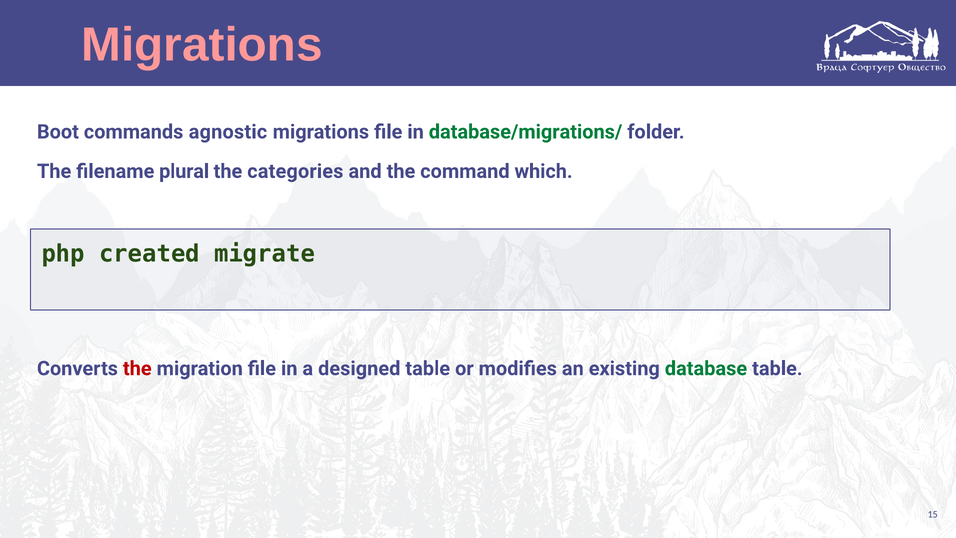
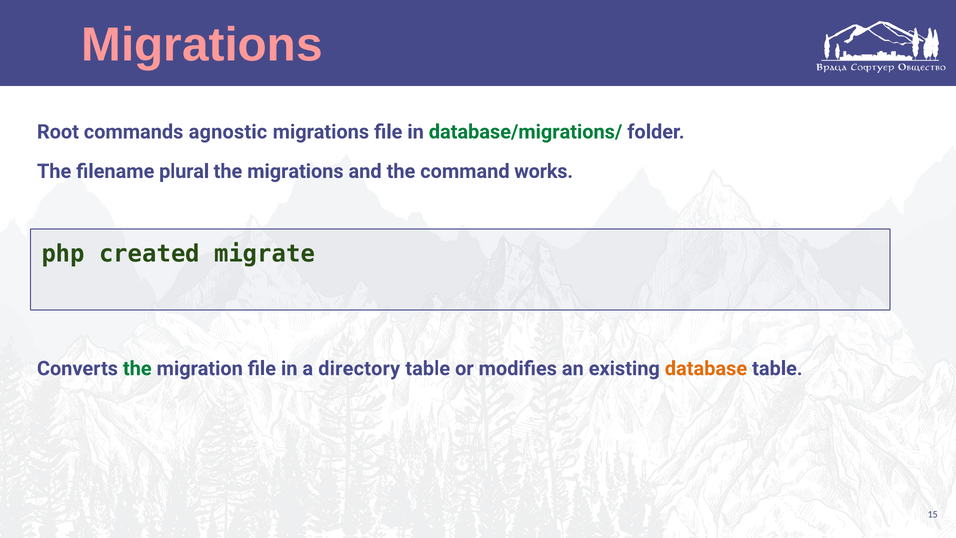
Boot: Boot -> Root
the categories: categories -> migrations
which: which -> works
the at (137, 368) colour: red -> green
designed: designed -> directory
database colour: green -> orange
